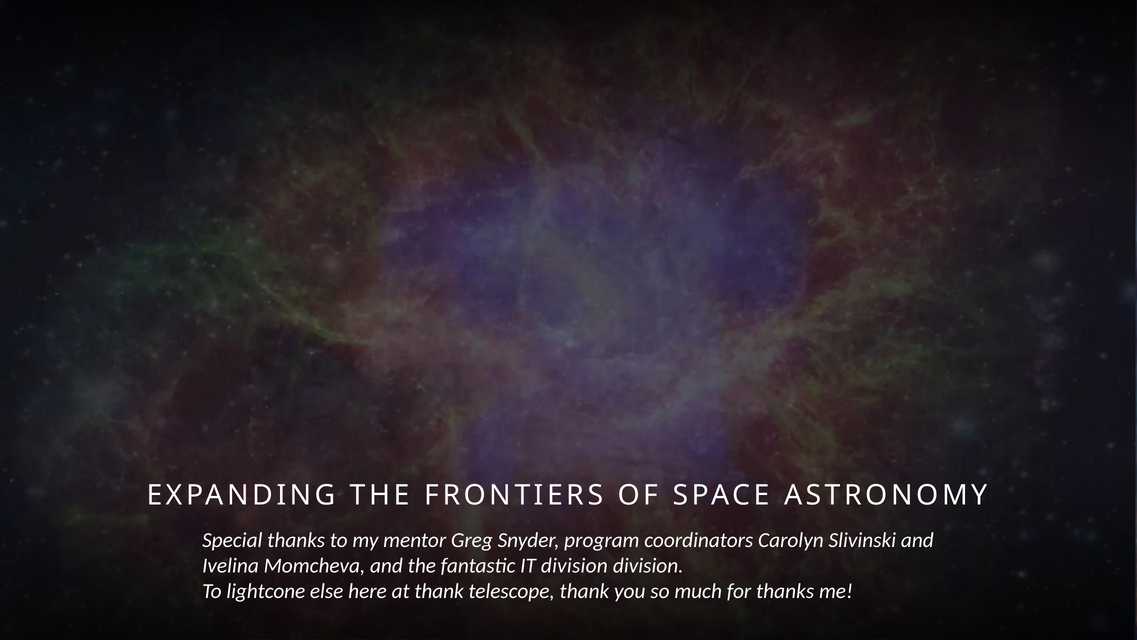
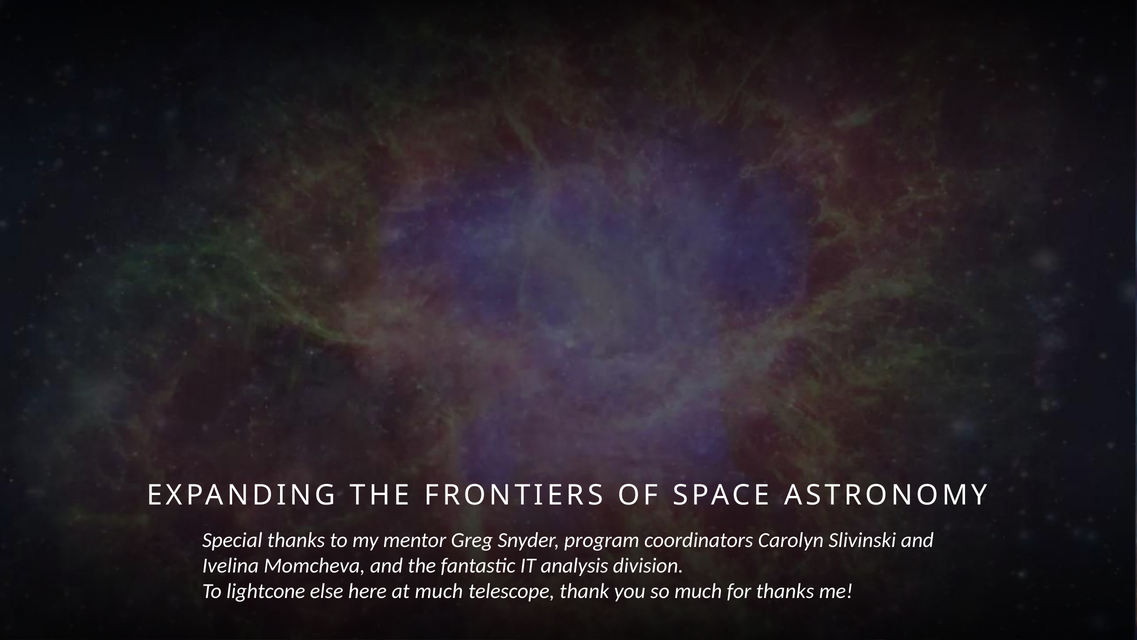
IT division: division -> analysis
at thank: thank -> much
